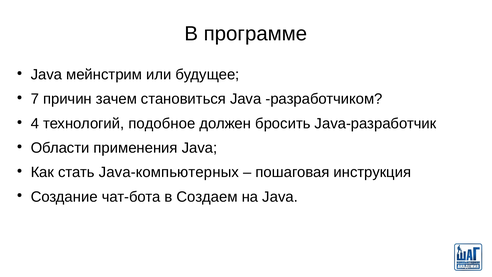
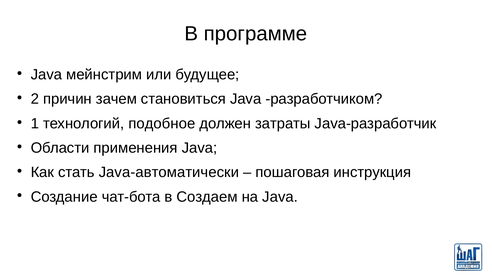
7: 7 -> 2
4: 4 -> 1
бросить: бросить -> затраты
Java-компьютерных: Java-компьютерных -> Java-автоматически
